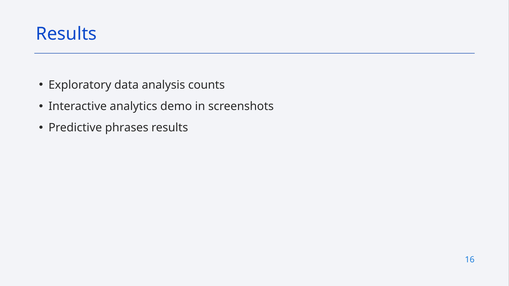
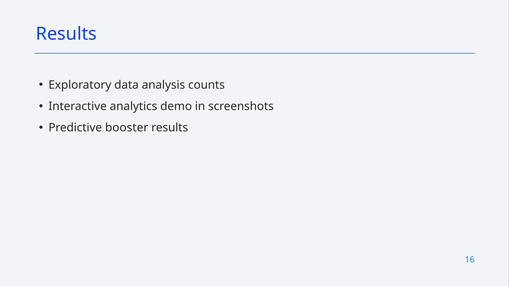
phrases: phrases -> booster
